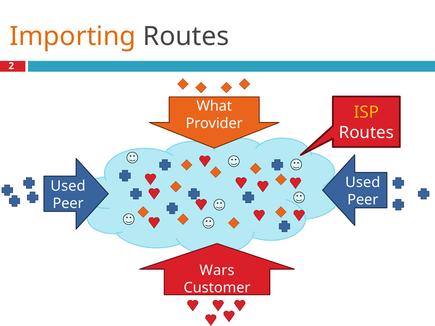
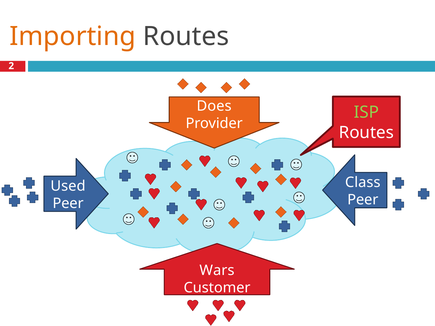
What: What -> Does
ISP colour: yellow -> light green
Used at (363, 183): Used -> Class
